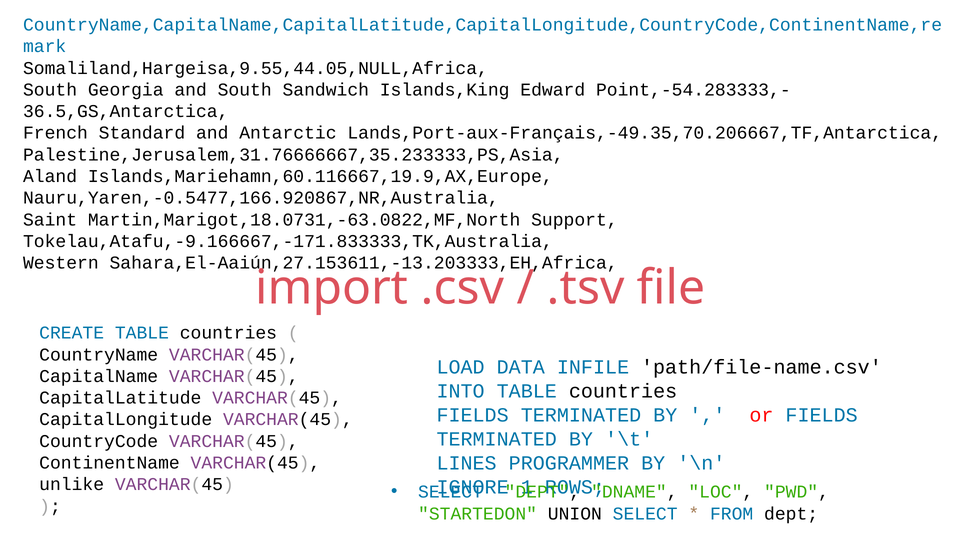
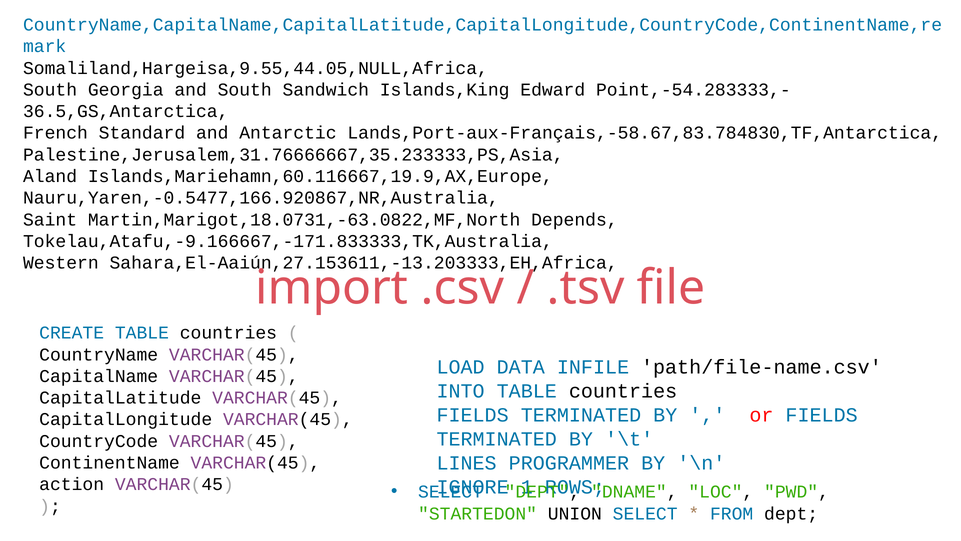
Lands,Port-aux-Français,-49.35,70.206667,TF,Antarctica: Lands,Port-aux-Français,-49.35,70.206667,TF,Antarctica -> Lands,Port-aux-Français,-58.67,83.784830,TF,Antarctica
Support: Support -> Depends
unlike: unlike -> action
